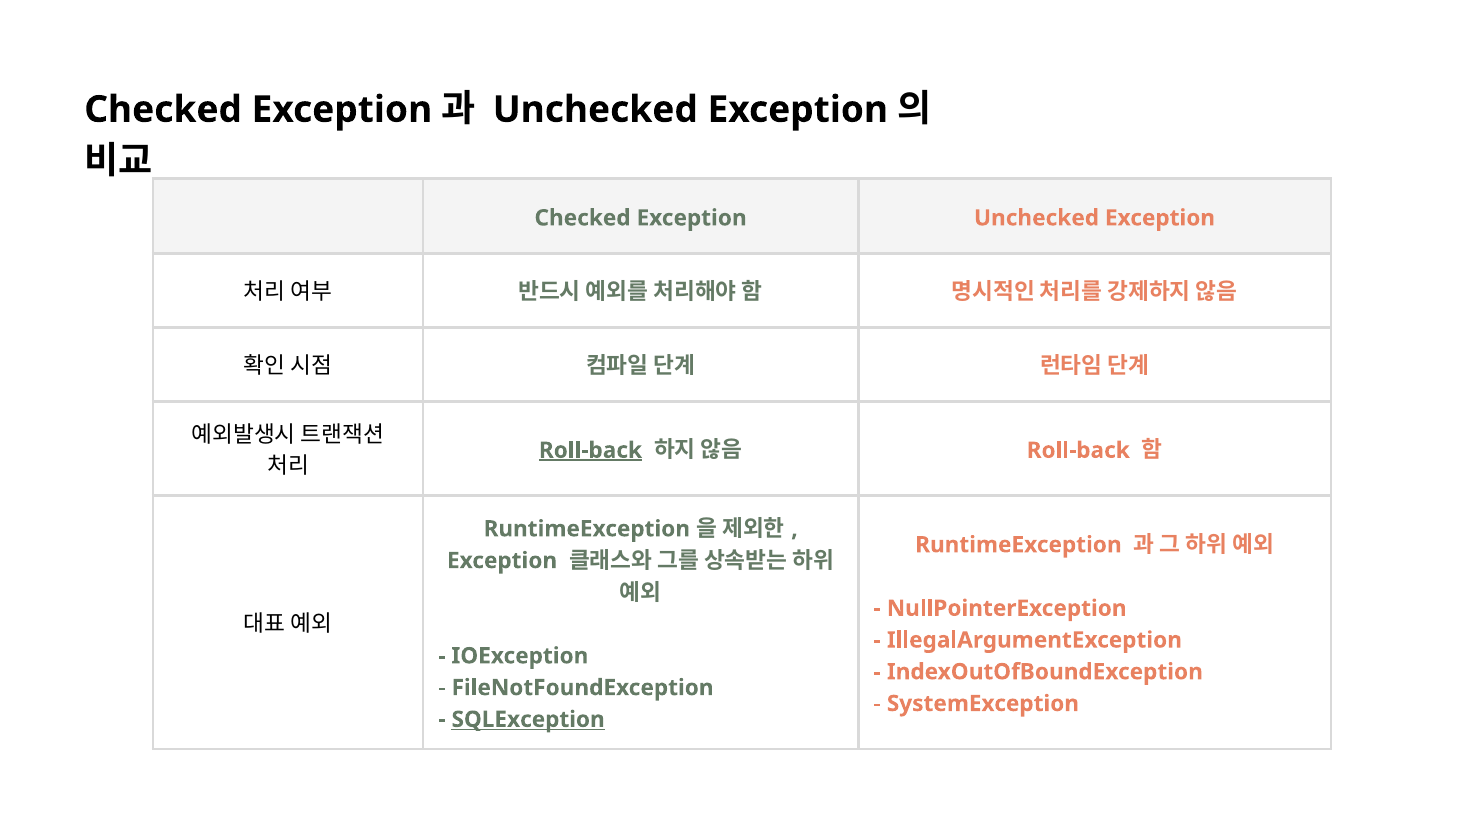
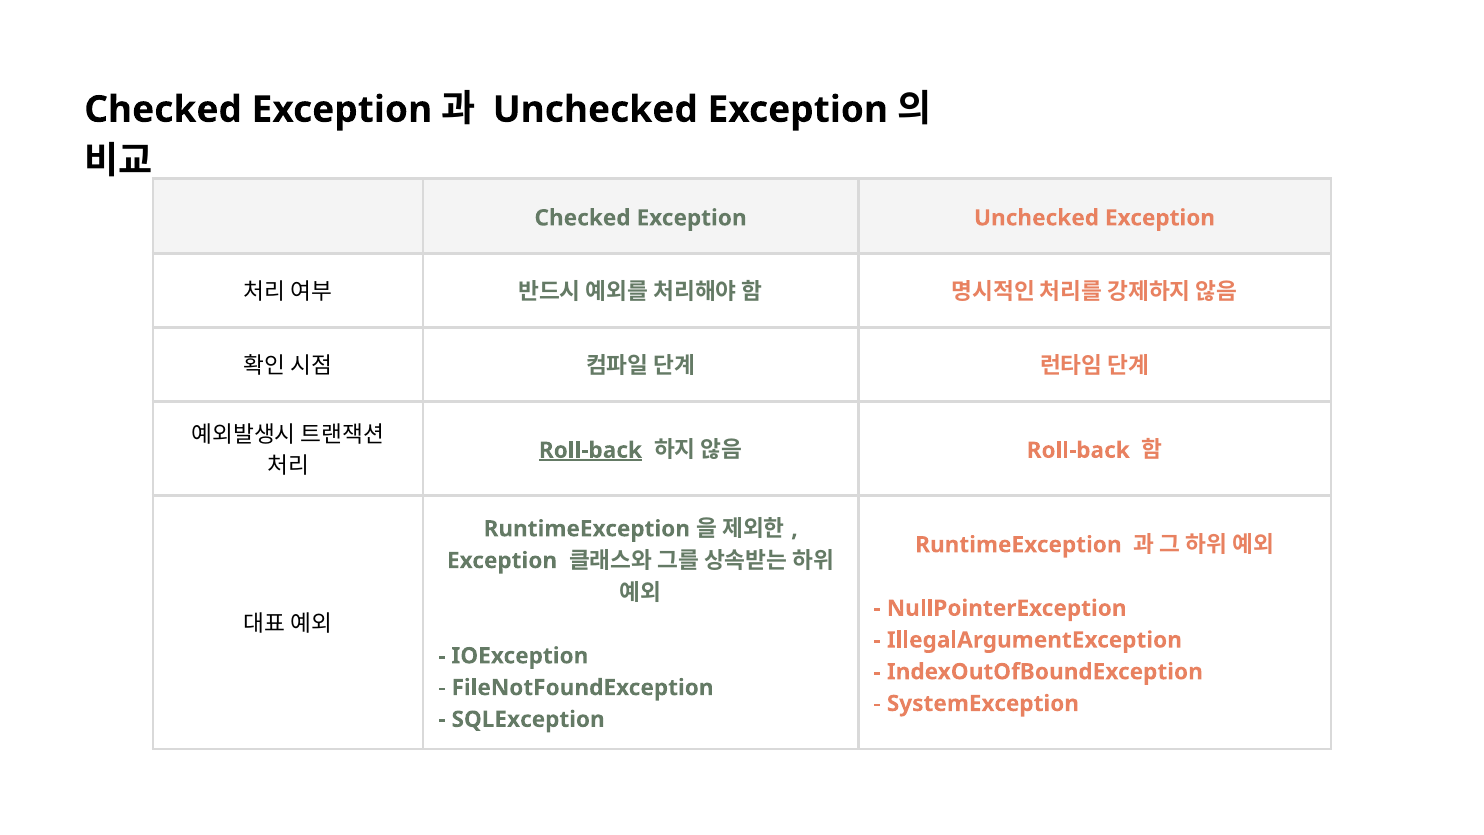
SQLException underline: present -> none
